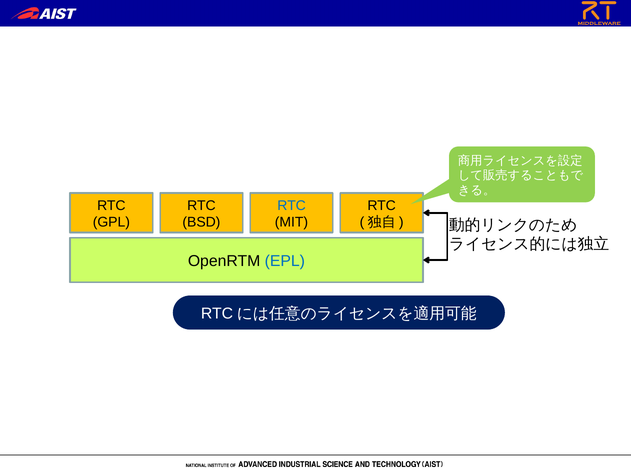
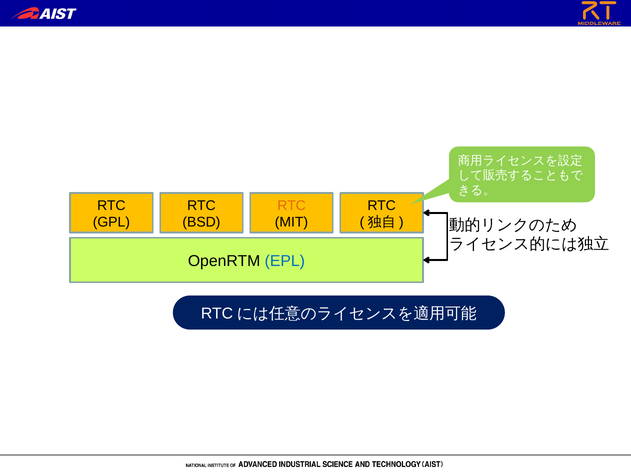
RTC at (292, 205) colour: blue -> orange
